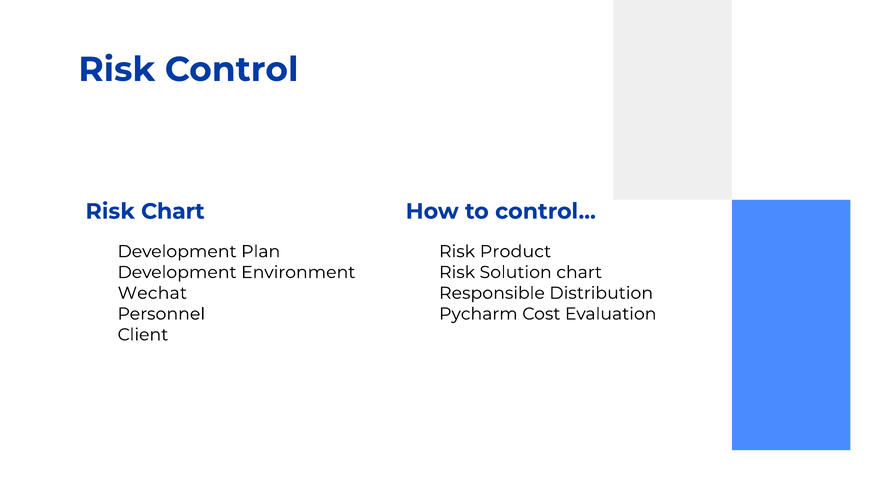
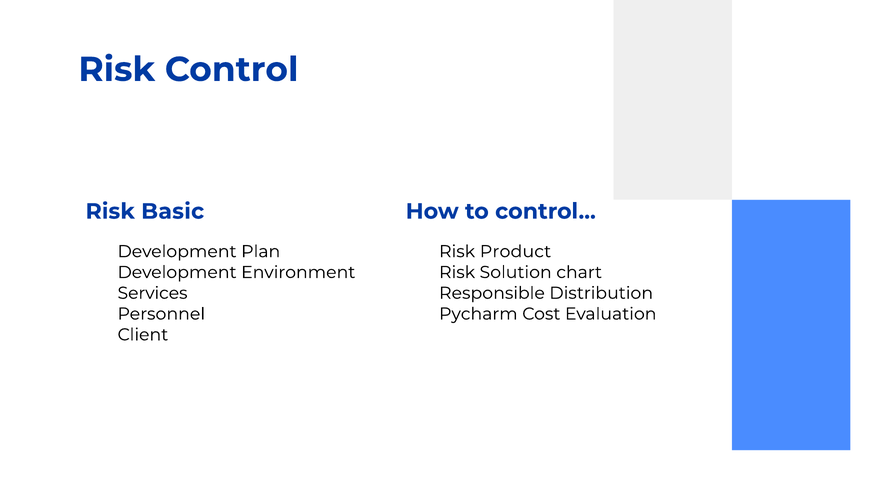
Risk Chart: Chart -> Basic
Wechat: Wechat -> Services
